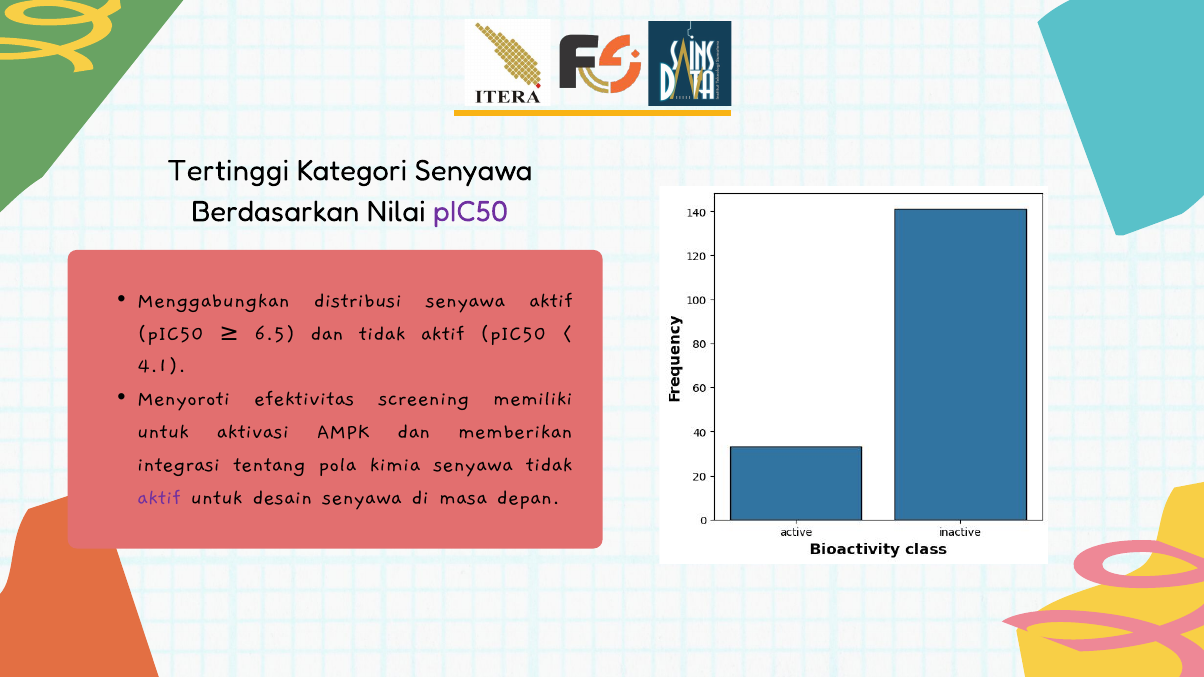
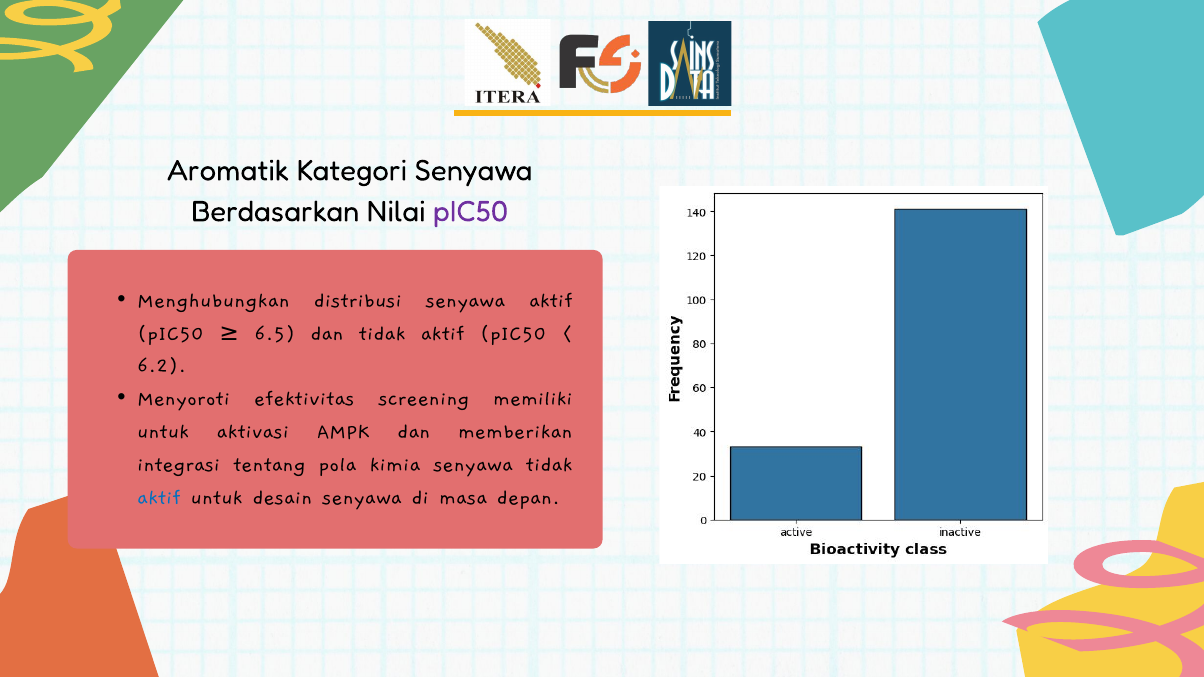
Tertinggi: Tertinggi -> Aromatik
Menggabungkan: Menggabungkan -> Menghubungkan
4.1: 4.1 -> 6.2
aktif at (159, 496) colour: purple -> blue
